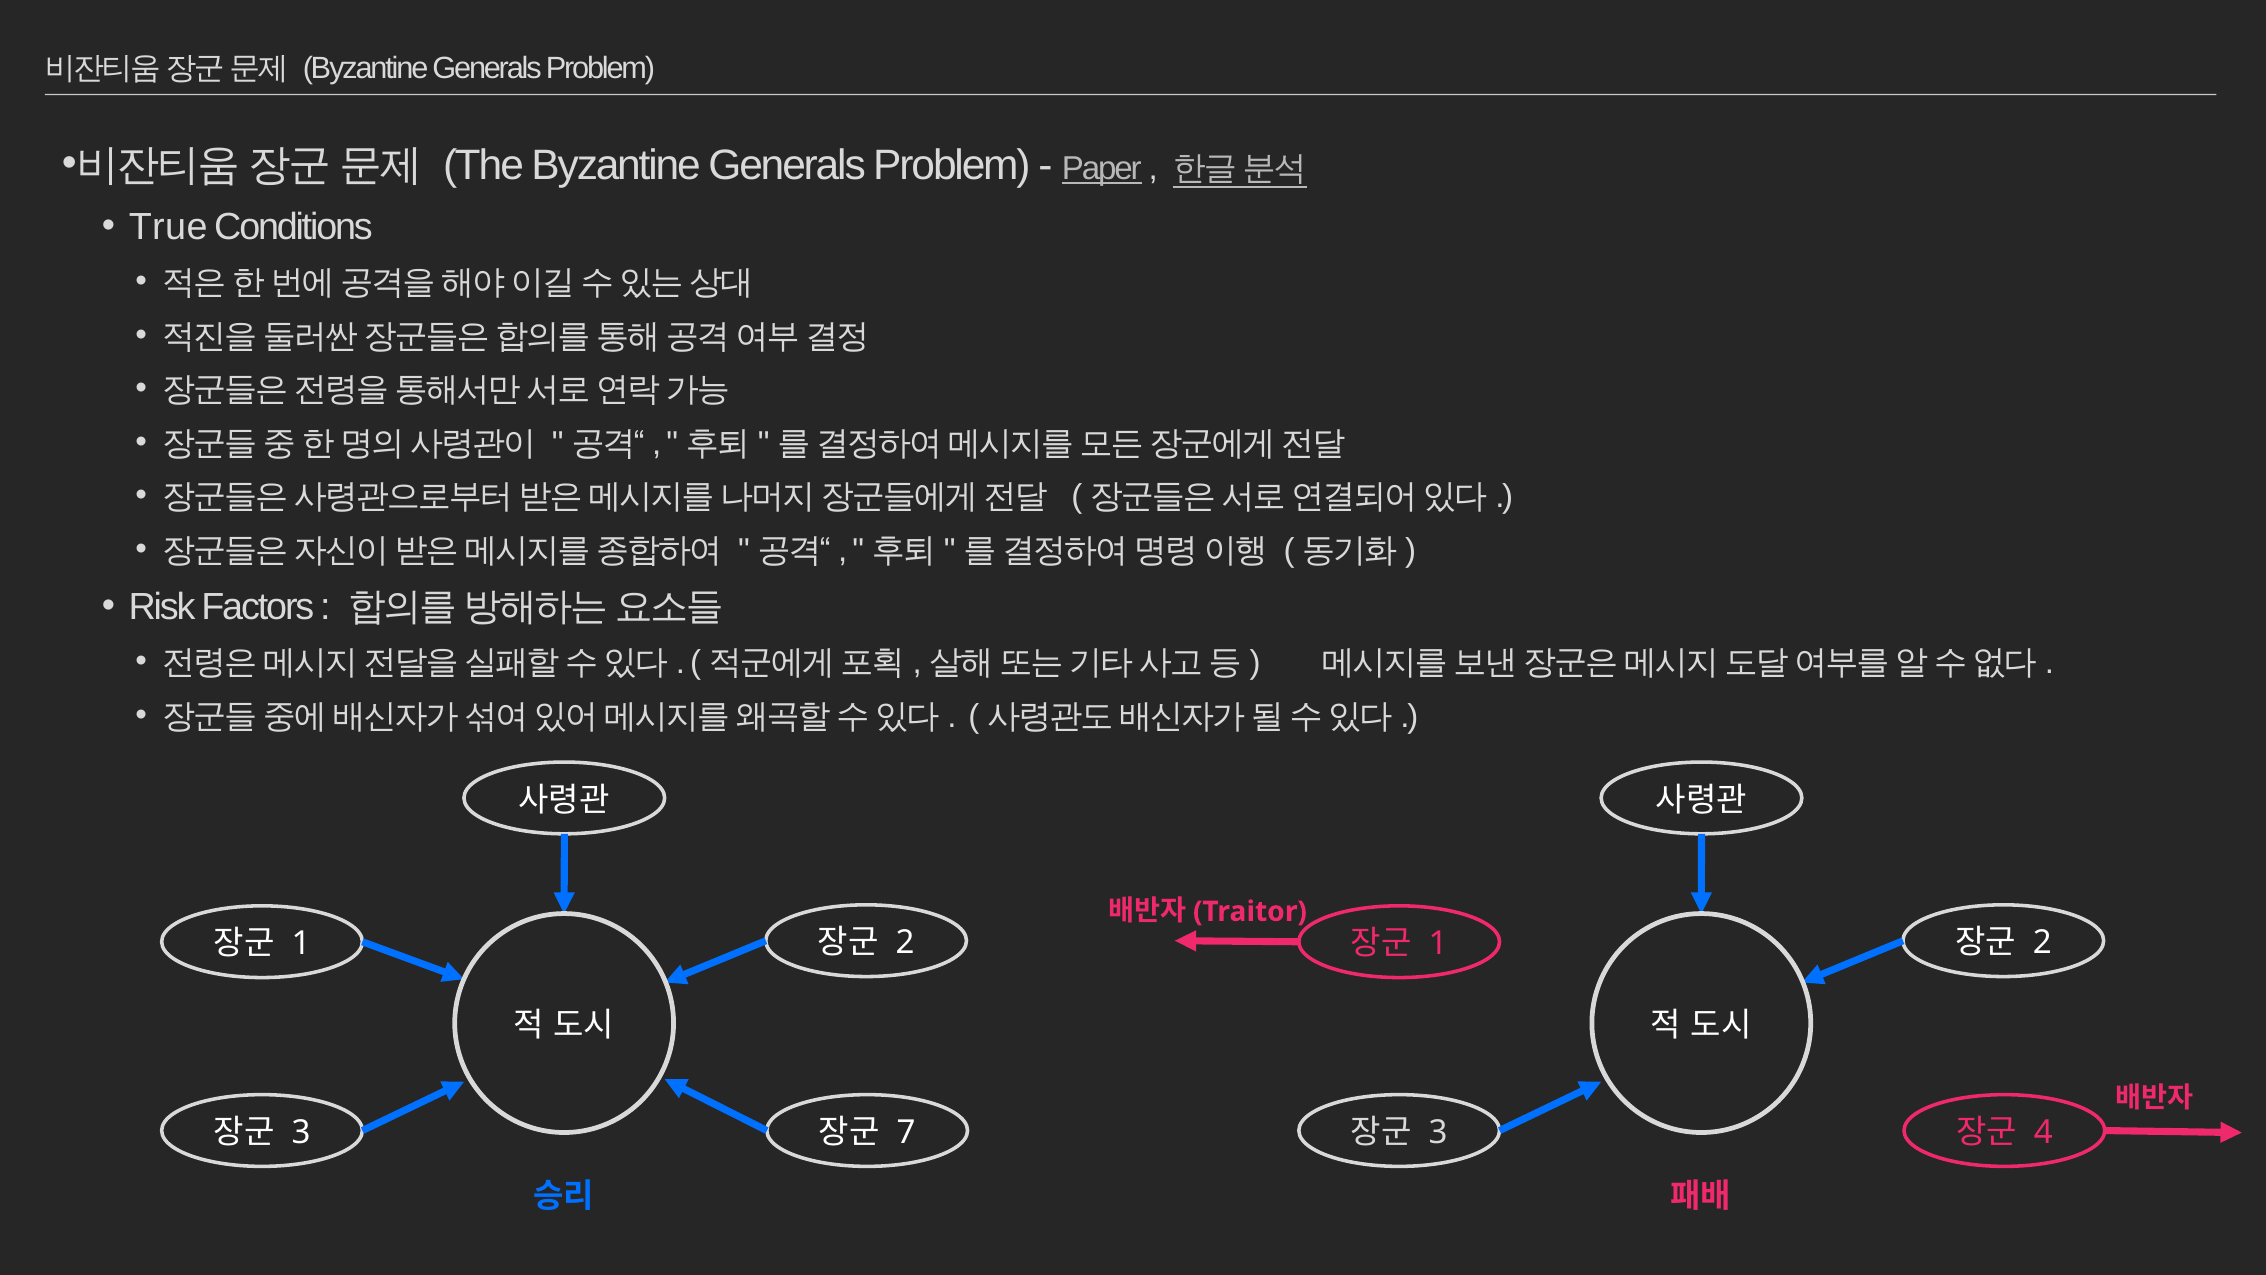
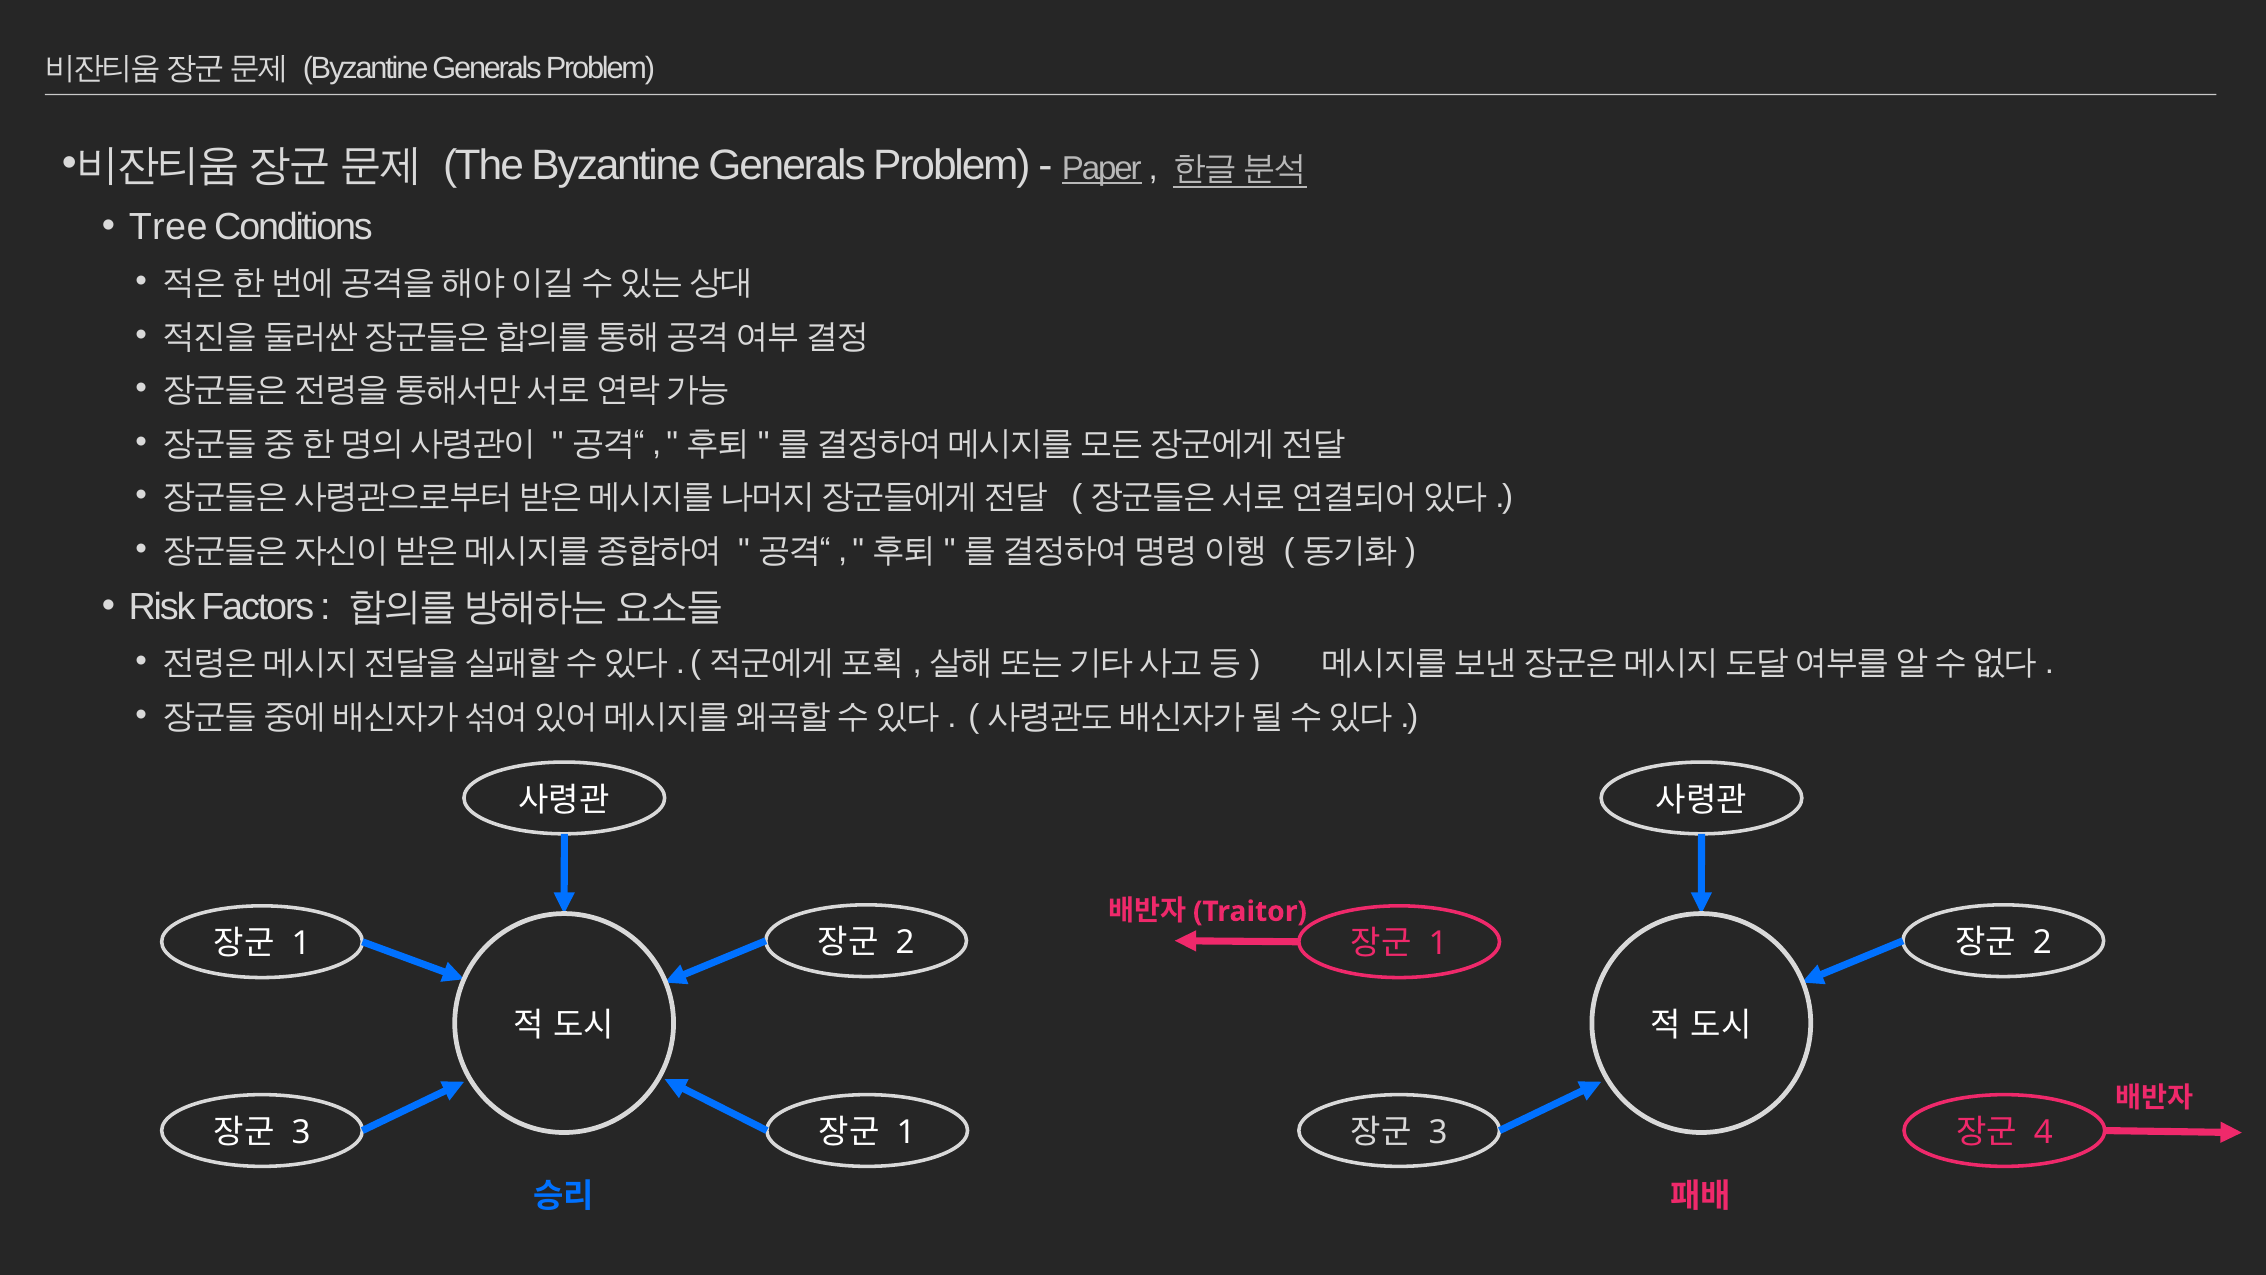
True: True -> Tree
7 at (906, 1132): 7 -> 1
